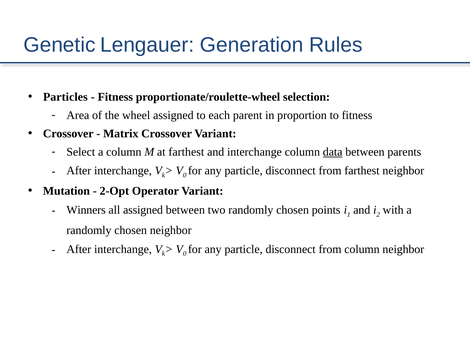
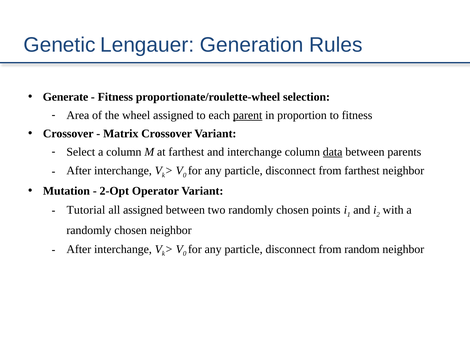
Particles: Particles -> Generate
parent underline: none -> present
Winners: Winners -> Tutorial
from column: column -> random
